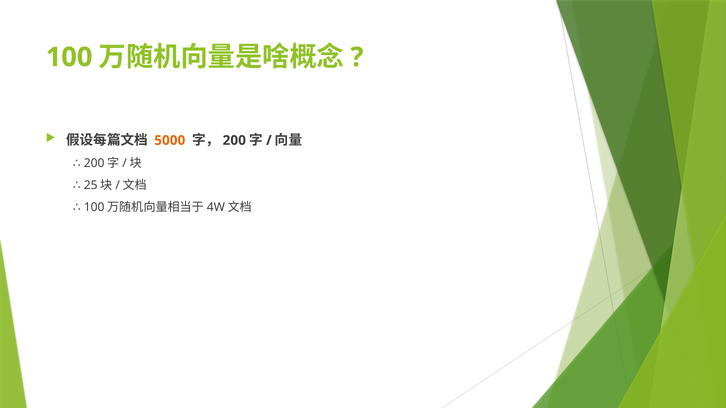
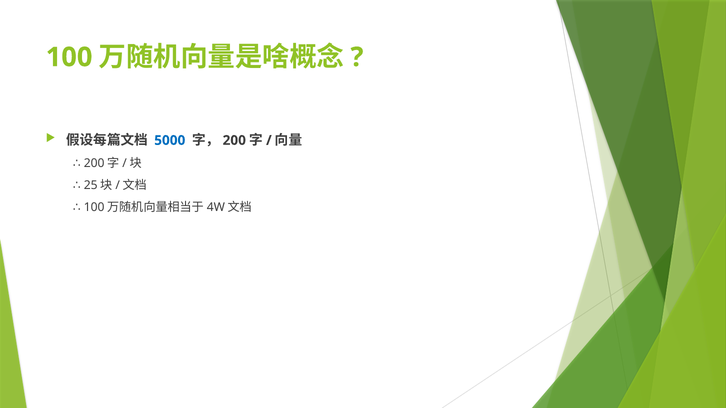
5000 colour: orange -> blue
